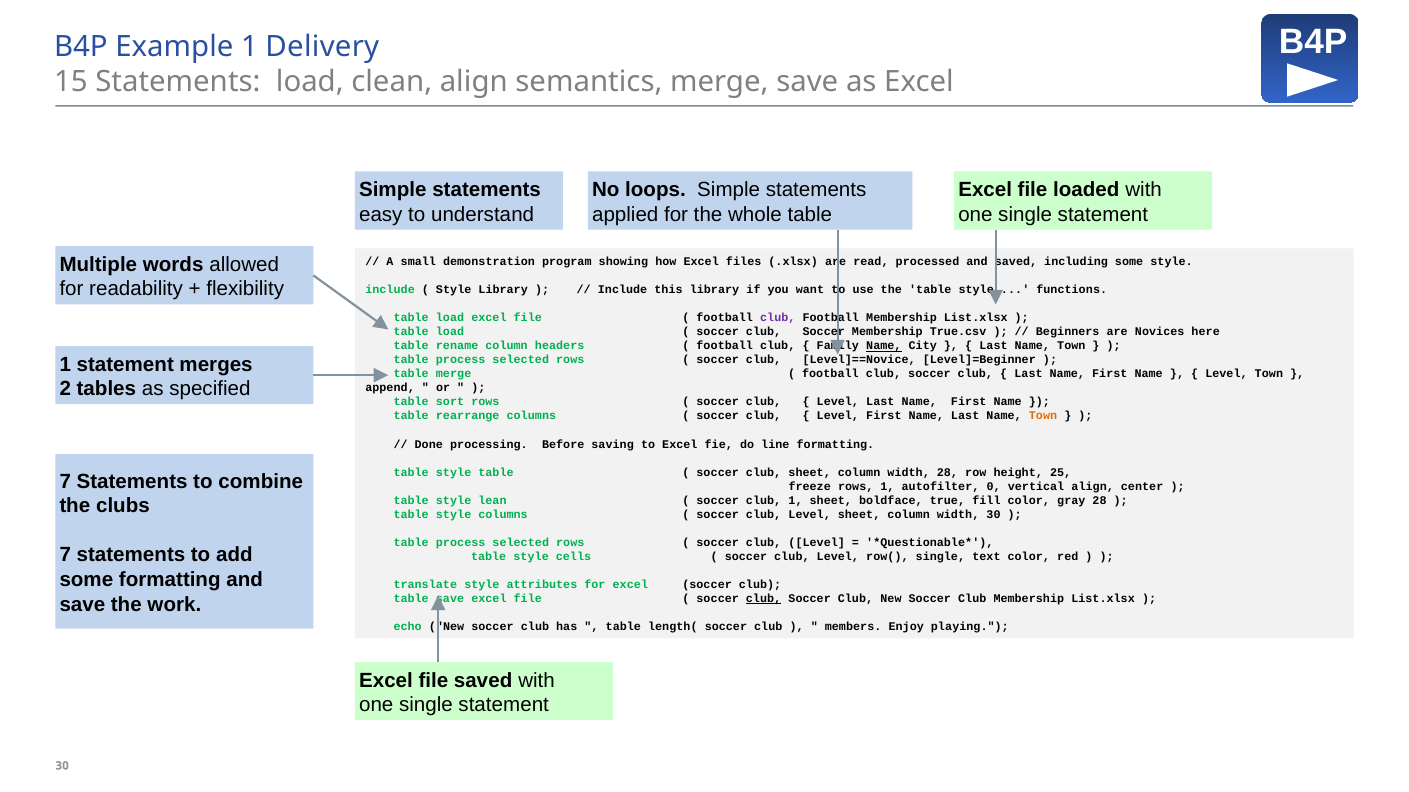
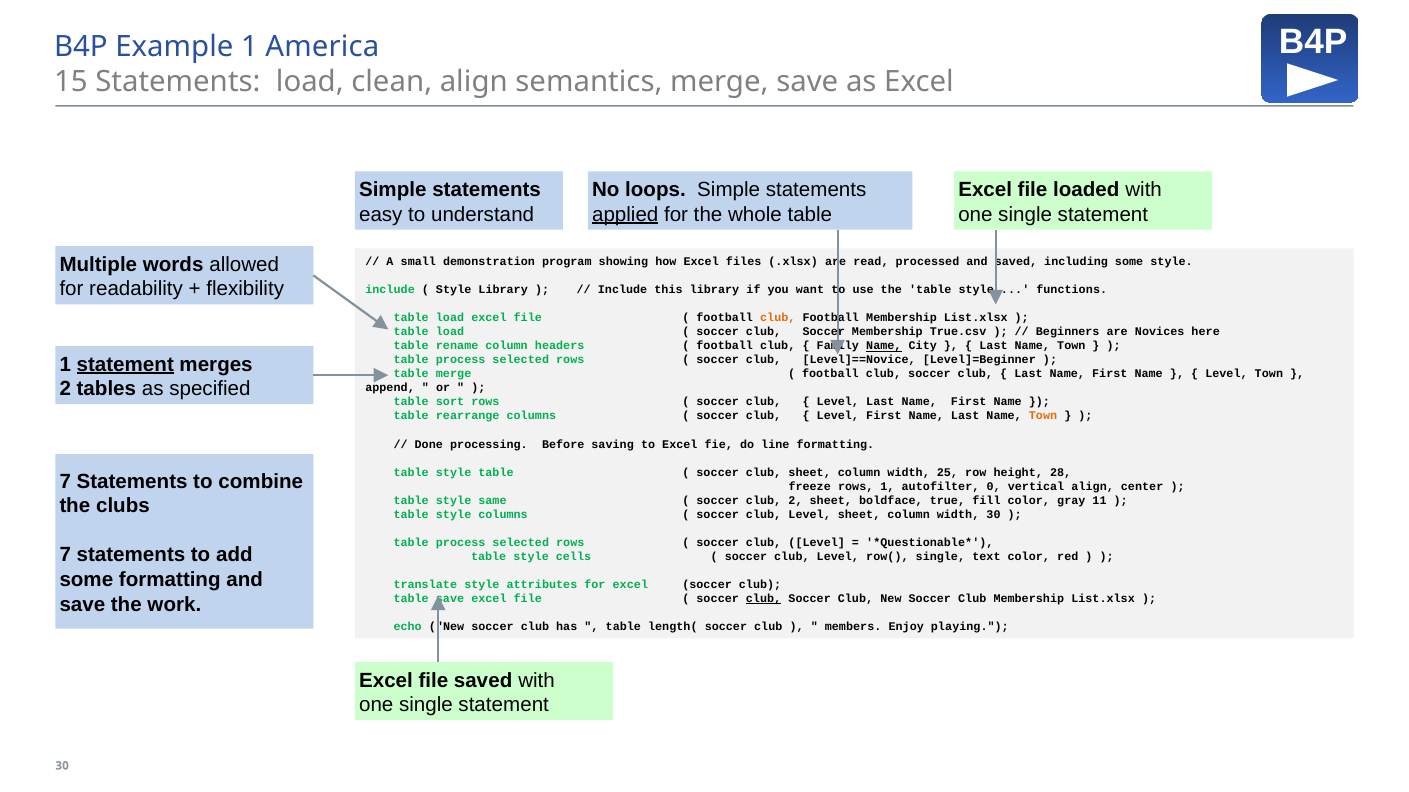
Delivery: Delivery -> America
applied underline: none -> present
club at (778, 318) colour: purple -> orange
statement at (125, 365) underline: none -> present
width 28: 28 -> 25
25: 25 -> 28
lean: lean -> same
club 1: 1 -> 2
gray 28: 28 -> 11
